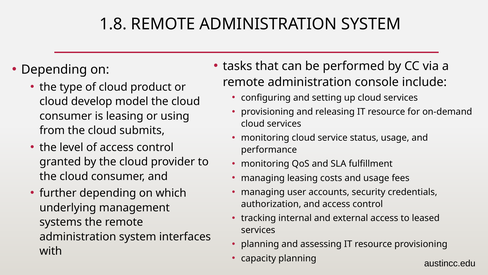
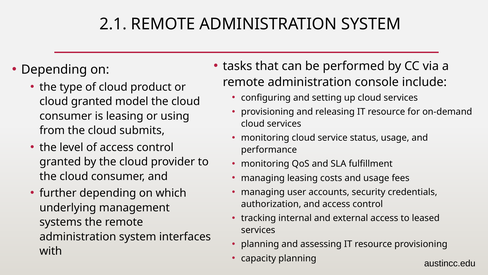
1.8: 1.8 -> 2.1
cloud develop: develop -> granted
